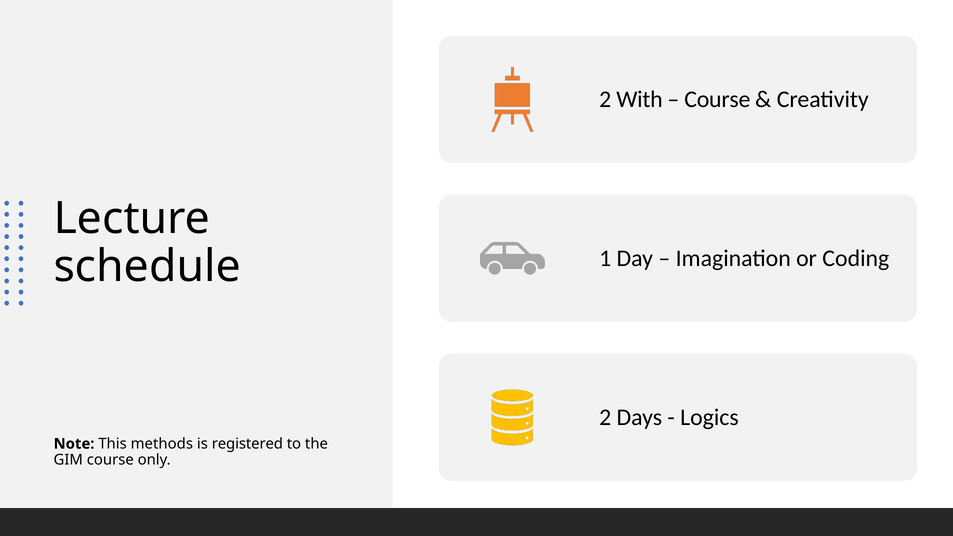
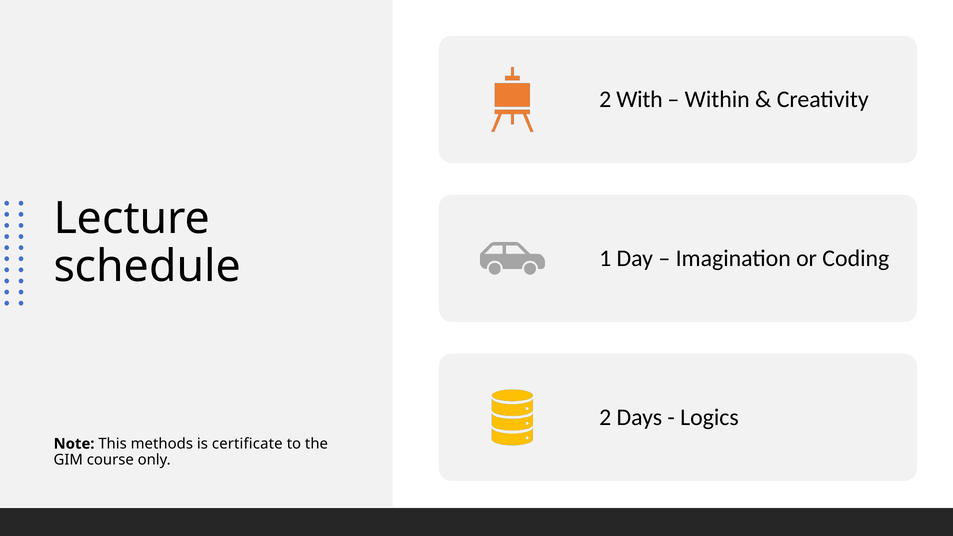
Course at (717, 99): Course -> Within
registered: registered -> certificate
